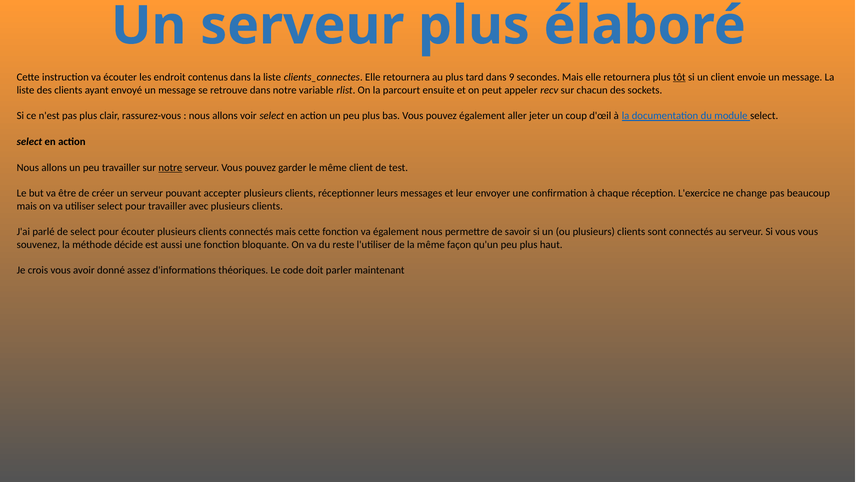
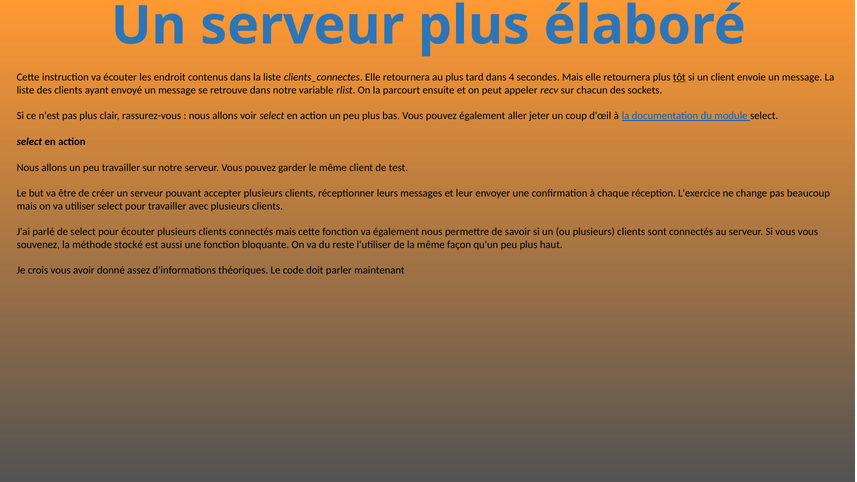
9: 9 -> 4
notre at (170, 168) underline: present -> none
décide: décide -> stocké
